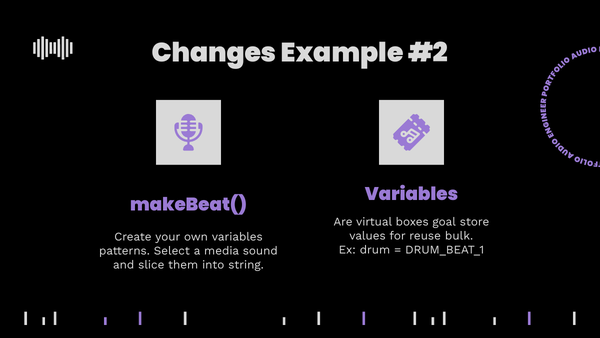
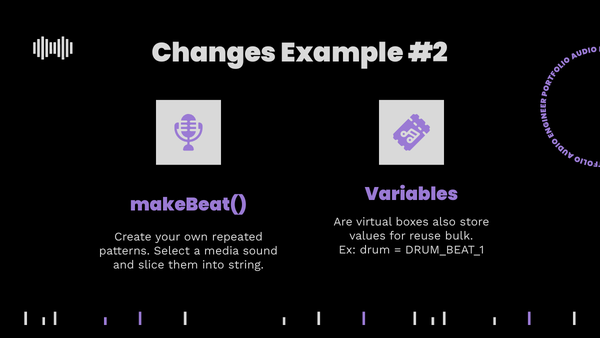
goal: goal -> also
own variables: variables -> repeated
